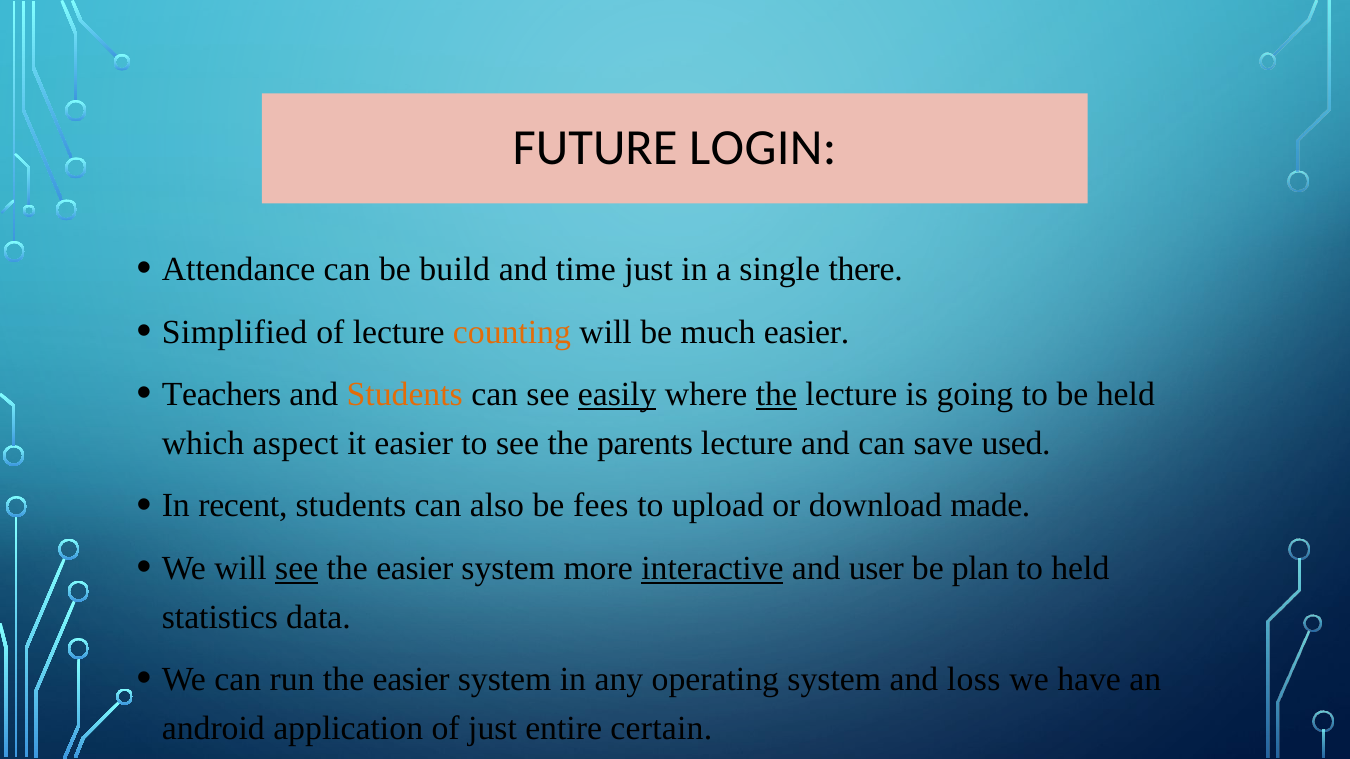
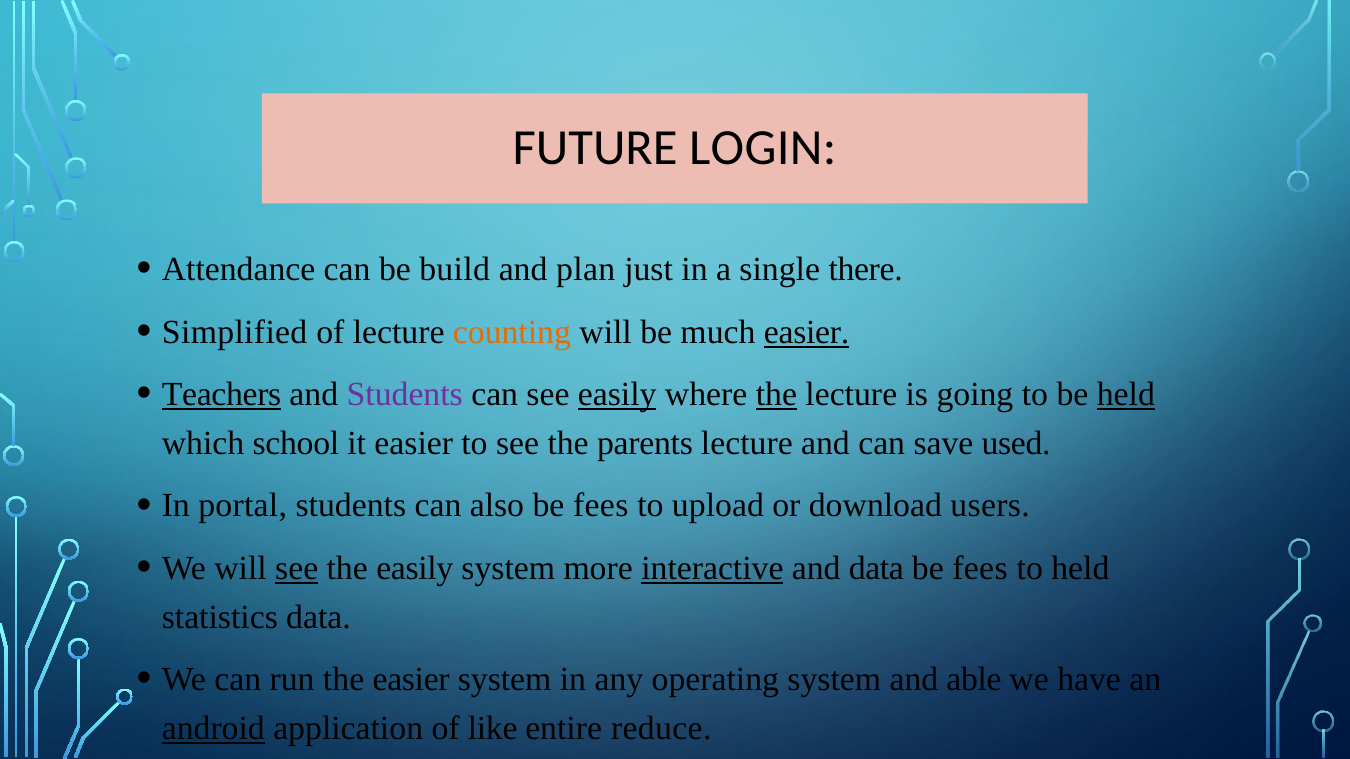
time: time -> plan
easier at (807, 332) underline: none -> present
Teachers underline: none -> present
Students at (405, 395) colour: orange -> purple
held at (1126, 395) underline: none -> present
aspect: aspect -> school
recent: recent -> portal
made: made -> users
easier at (415, 569): easier -> easily
and user: user -> data
plan at (980, 569): plan -> fees
loss: loss -> able
android underline: none -> present
of just: just -> like
certain: certain -> reduce
